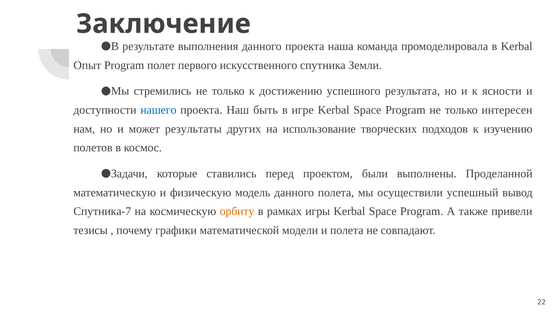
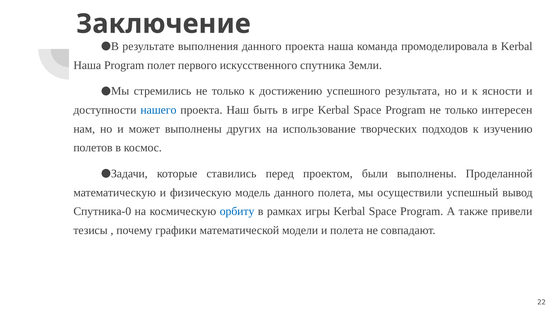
Опыт at (87, 65): Опыт -> Наша
может результаты: результаты -> выполнены
Спутника-7: Спутника-7 -> Спутника-0
орбиту colour: orange -> blue
